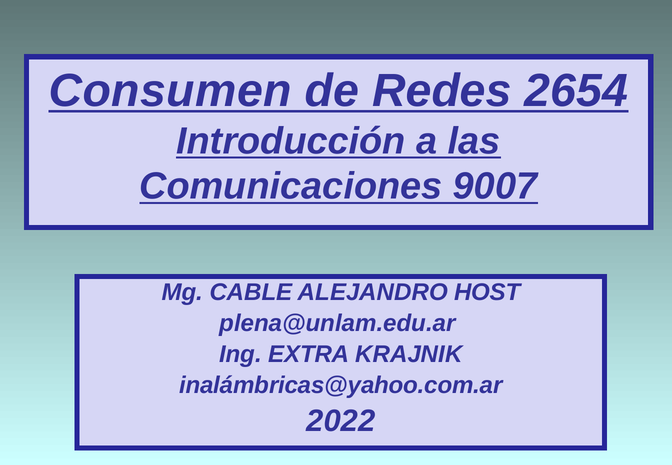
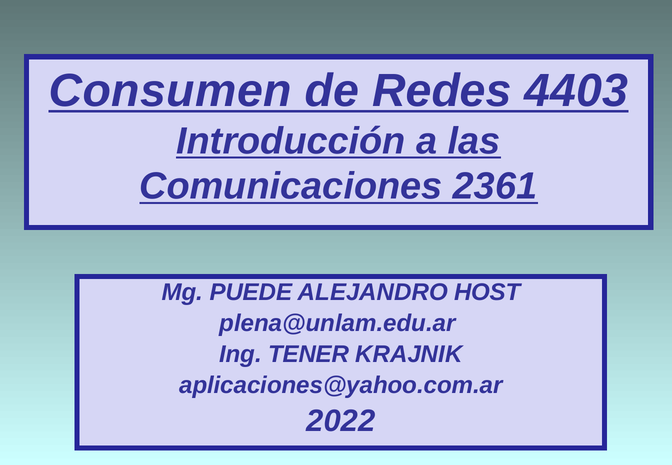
2654: 2654 -> 4403
9007: 9007 -> 2361
CABLE: CABLE -> PUEDE
EXTRA: EXTRA -> TENER
inalámbricas@yahoo.com.ar: inalámbricas@yahoo.com.ar -> aplicaciones@yahoo.com.ar
